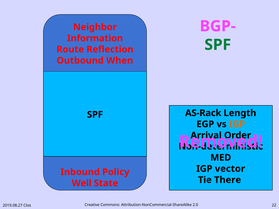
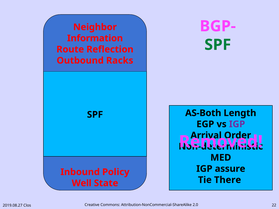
When: When -> Racks
AS-Rack: AS-Rack -> AS-Both
IGP at (237, 124) colour: orange -> purple
vector: vector -> assure
